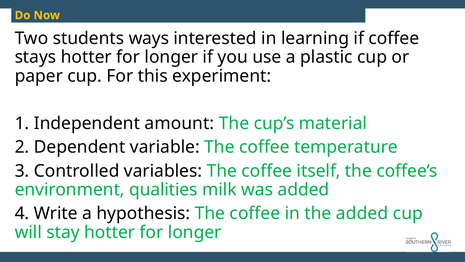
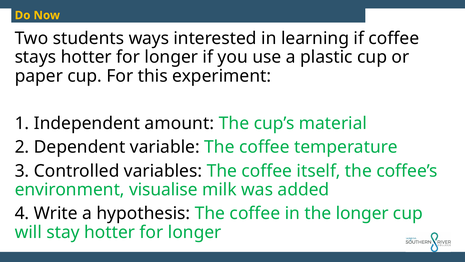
qualities: qualities -> visualise
the added: added -> longer
